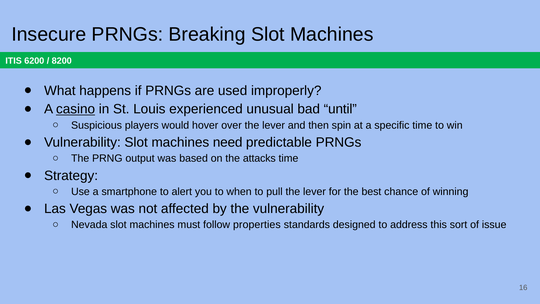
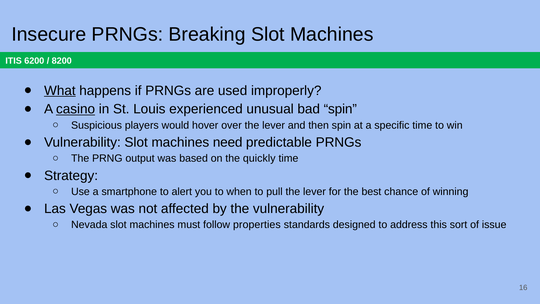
What underline: none -> present
bad until: until -> spin
attacks: attacks -> quickly
